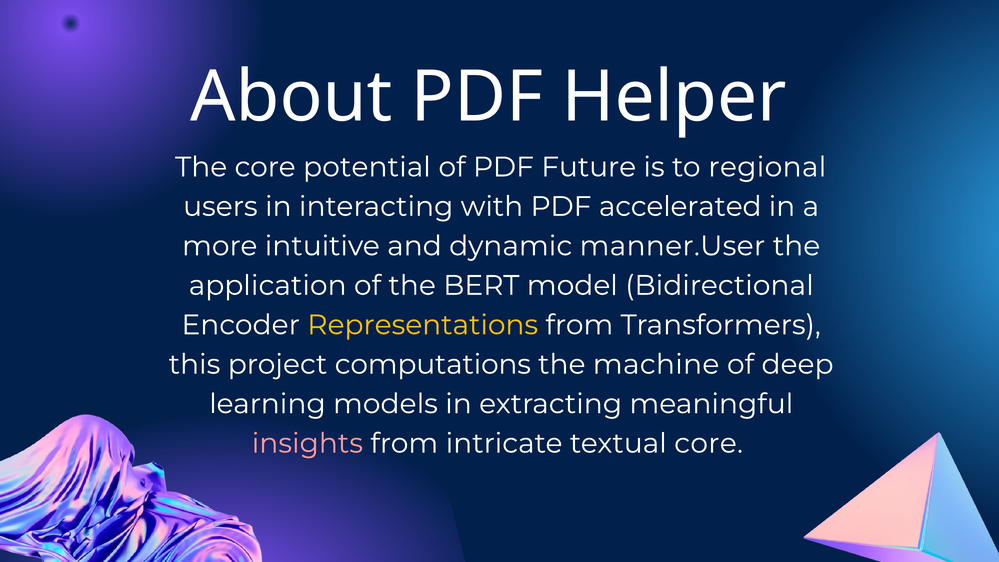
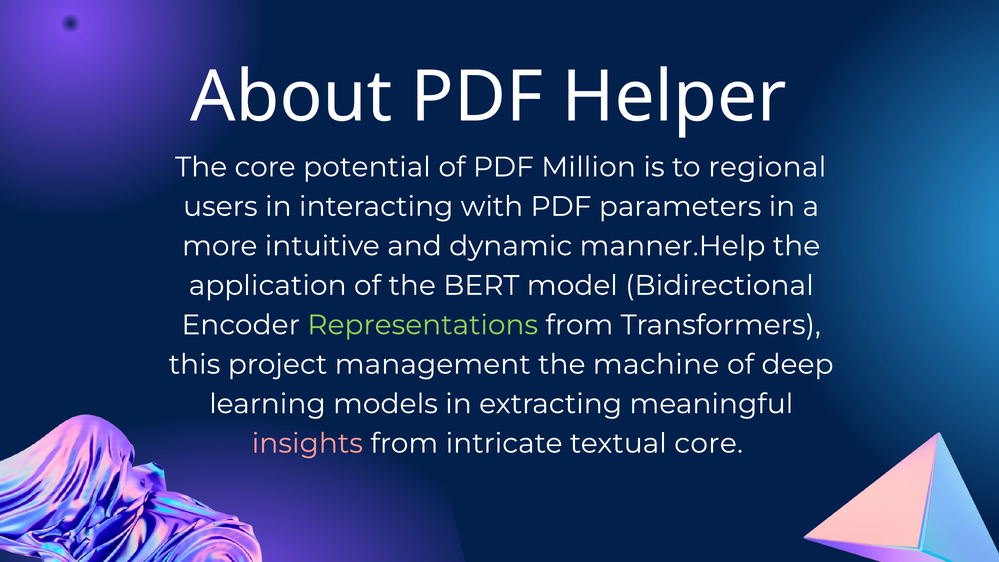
Future: Future -> Million
accelerated: accelerated -> parameters
manner.User: manner.User -> manner.Help
Representations colour: yellow -> light green
computations: computations -> management
